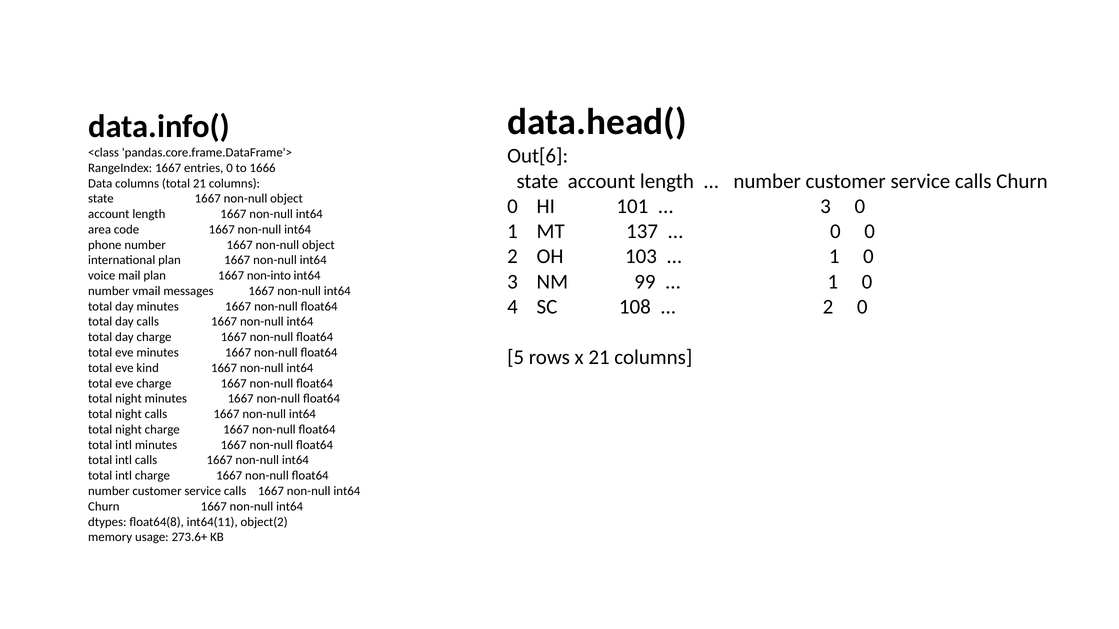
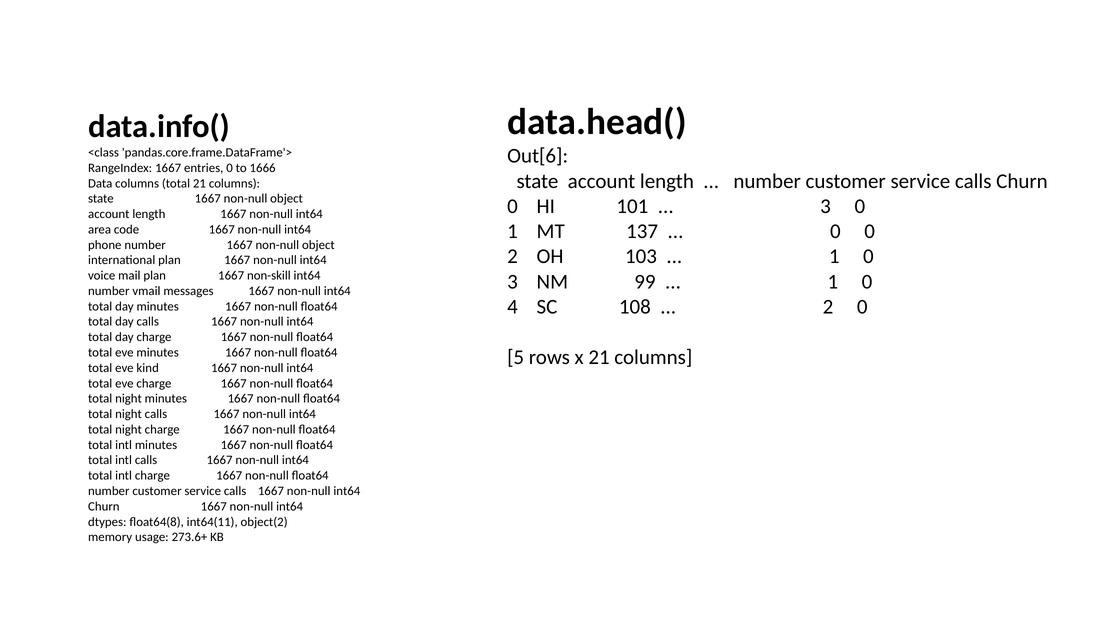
non-into: non-into -> non-skill
